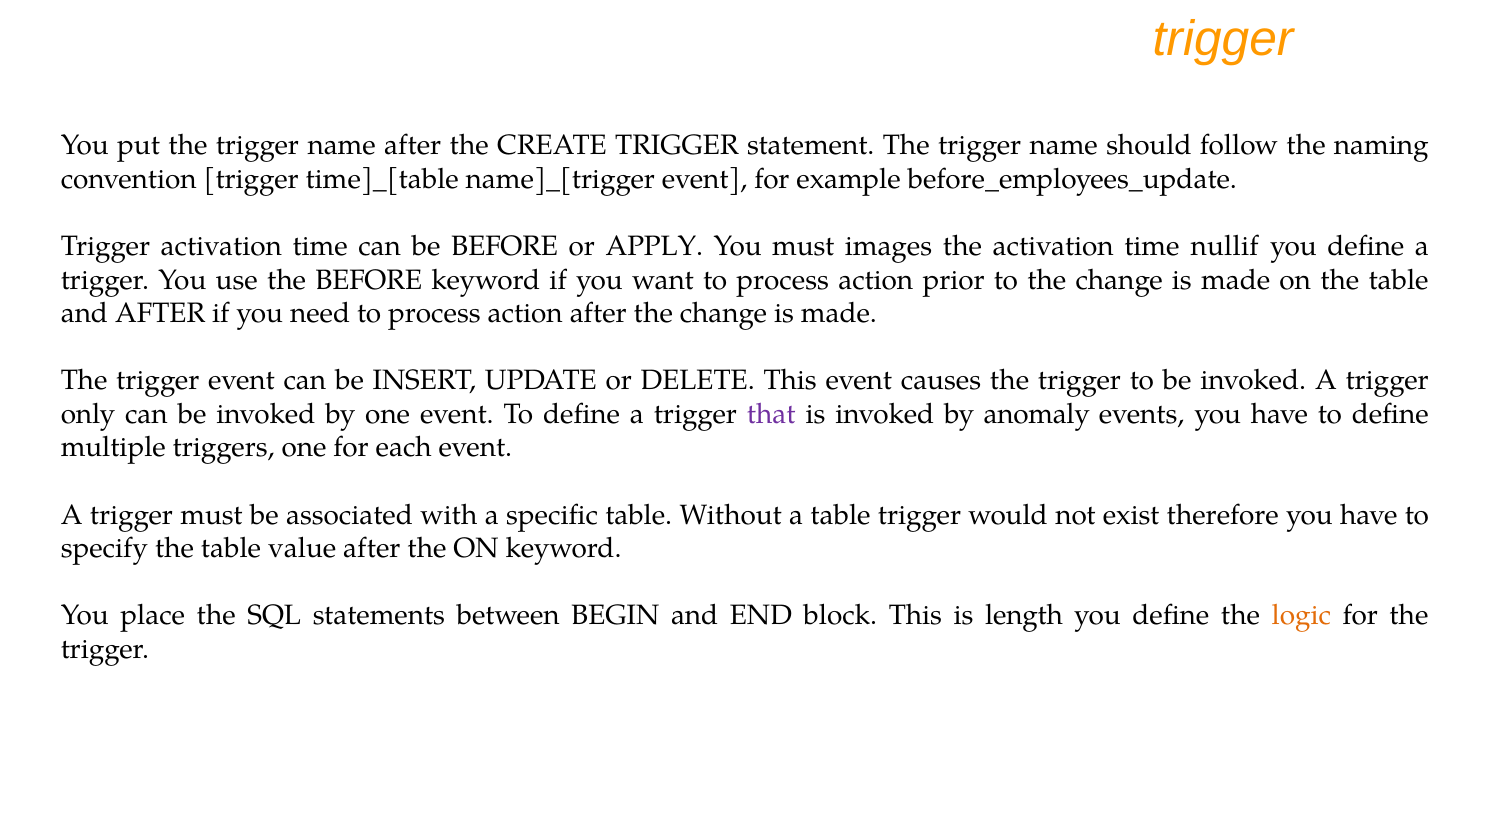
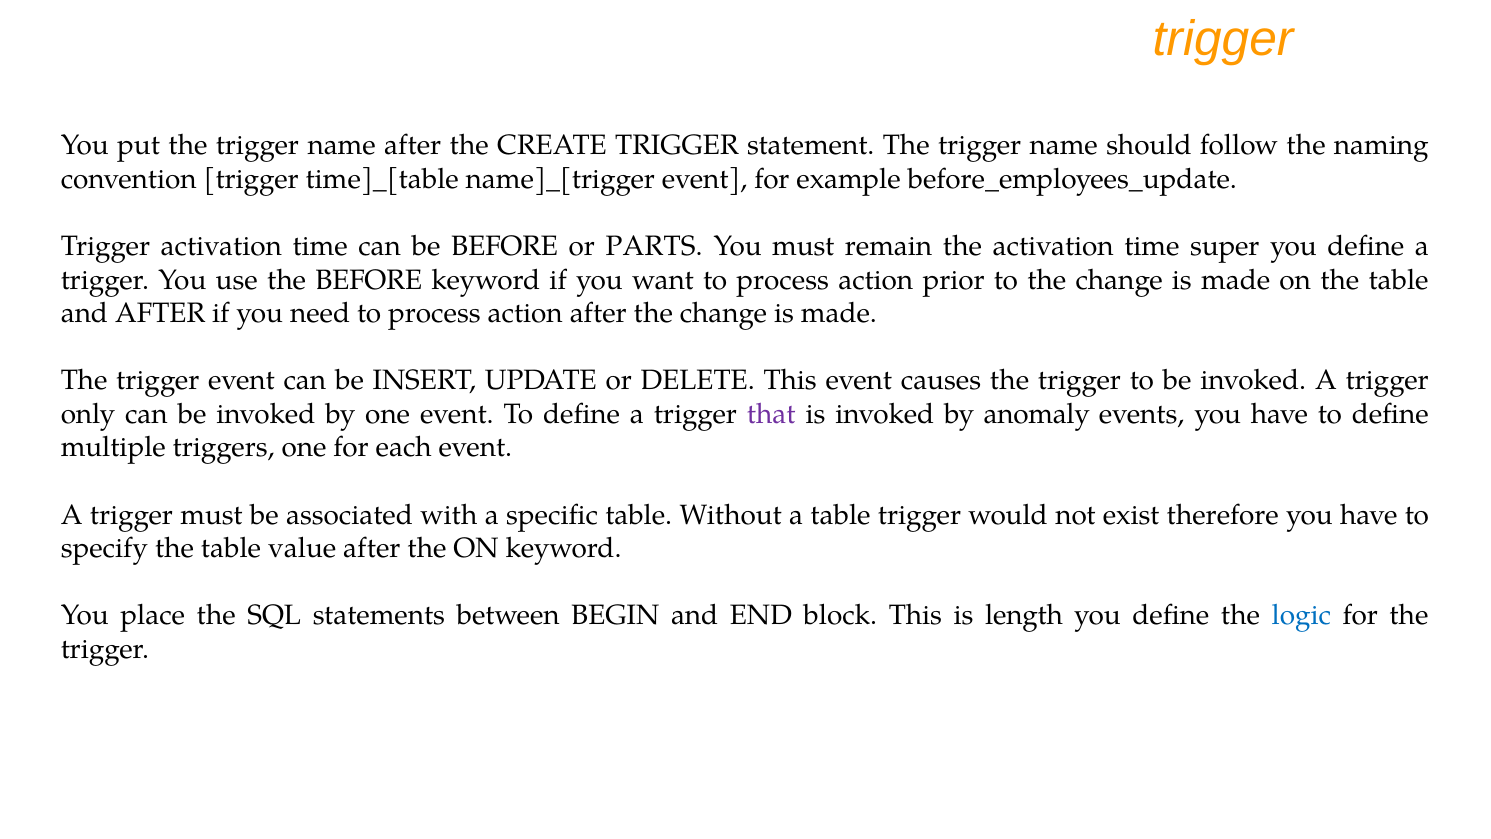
APPLY: APPLY -> PARTS
images: images -> remain
nullif: nullif -> super
logic colour: orange -> blue
